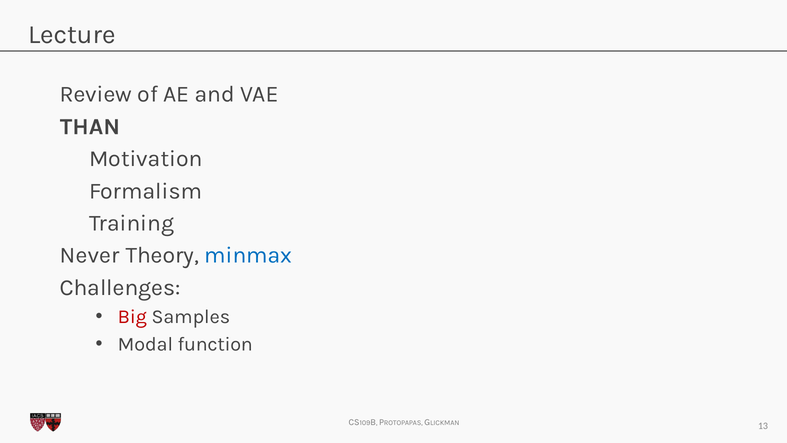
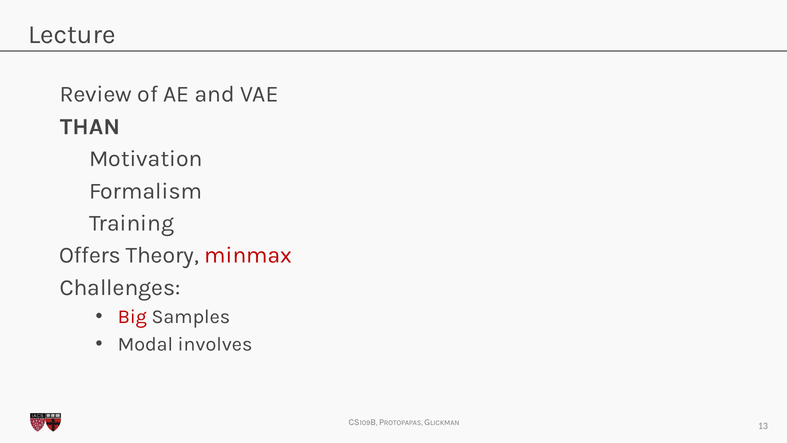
Never: Never -> Offers
minmax colour: blue -> red
function: function -> involves
